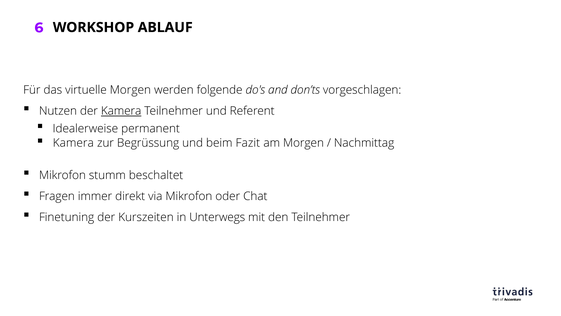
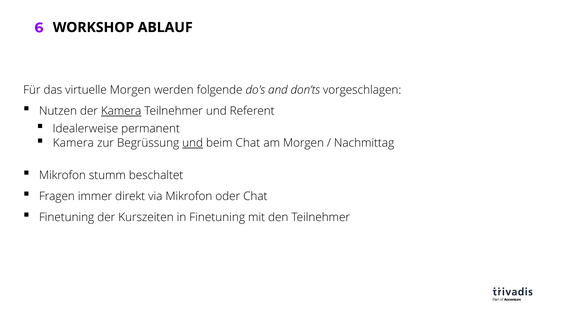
und at (193, 143) underline: none -> present
beim Fazit: Fazit -> Chat
in Unterwegs: Unterwegs -> Finetuning
